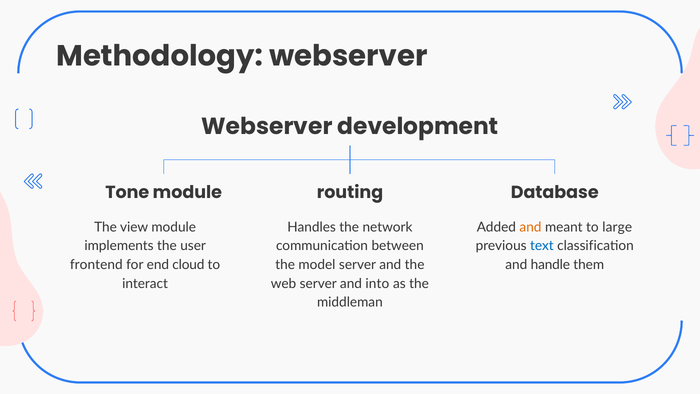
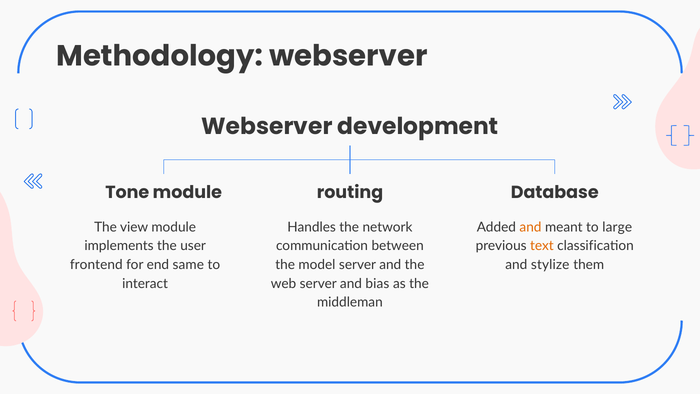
text colour: blue -> orange
cloud: cloud -> same
handle: handle -> stylize
into: into -> bias
